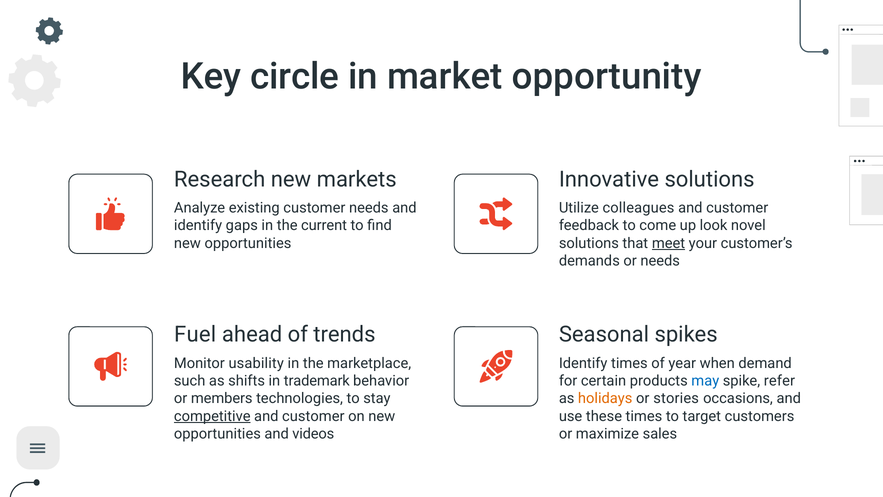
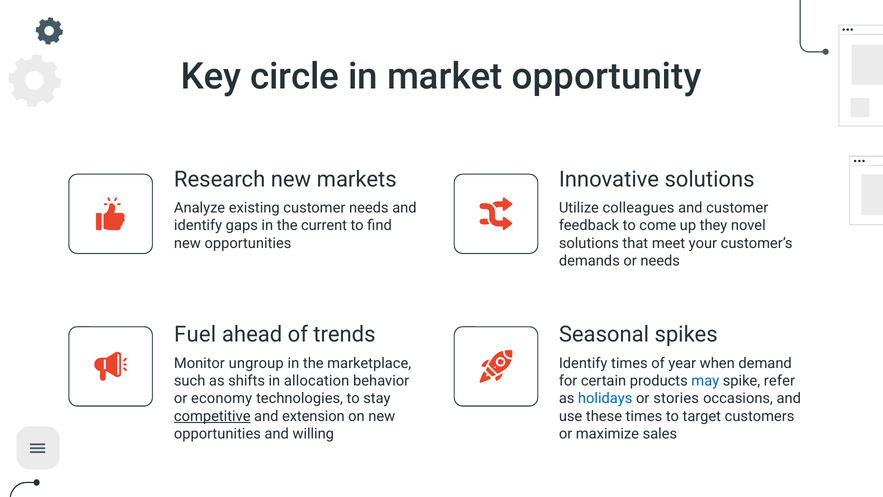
look: look -> they
meet underline: present -> none
usability: usability -> ungroup
trademark: trademark -> allocation
members: members -> economy
holidays colour: orange -> blue
customer at (313, 416): customer -> extension
videos: videos -> willing
